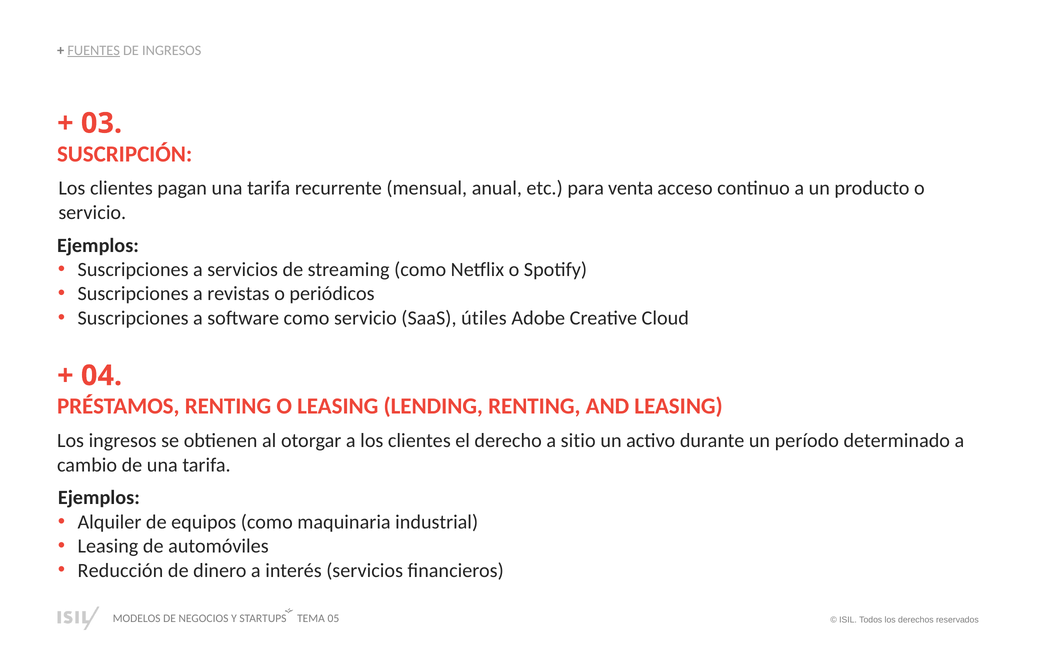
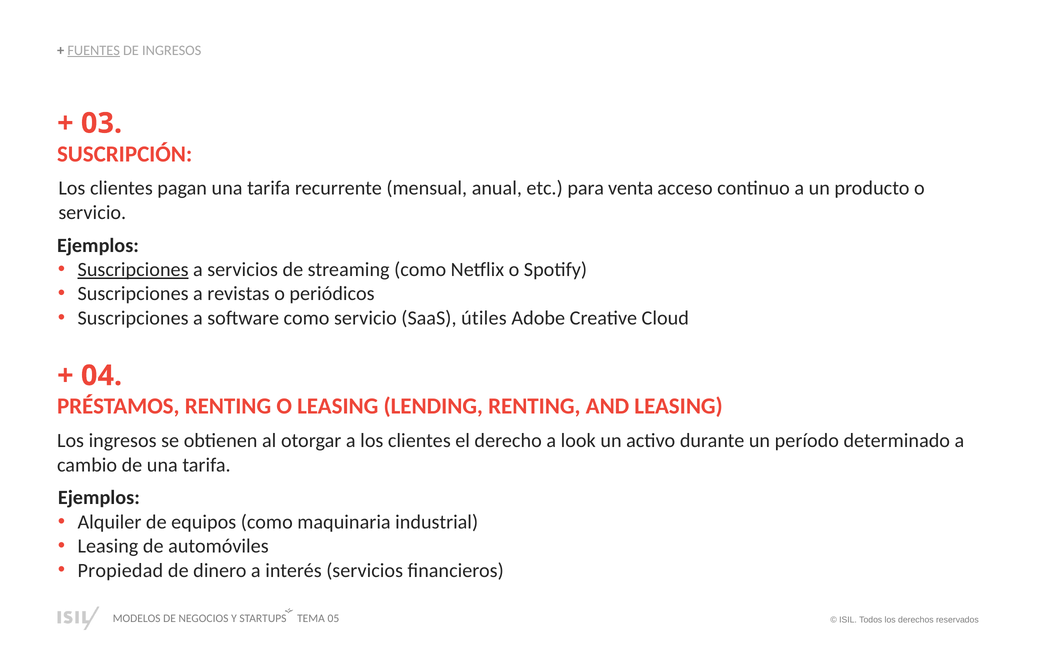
Suscripciones at (133, 270) underline: none -> present
sitio: sitio -> look
Reducción: Reducción -> Propiedad
